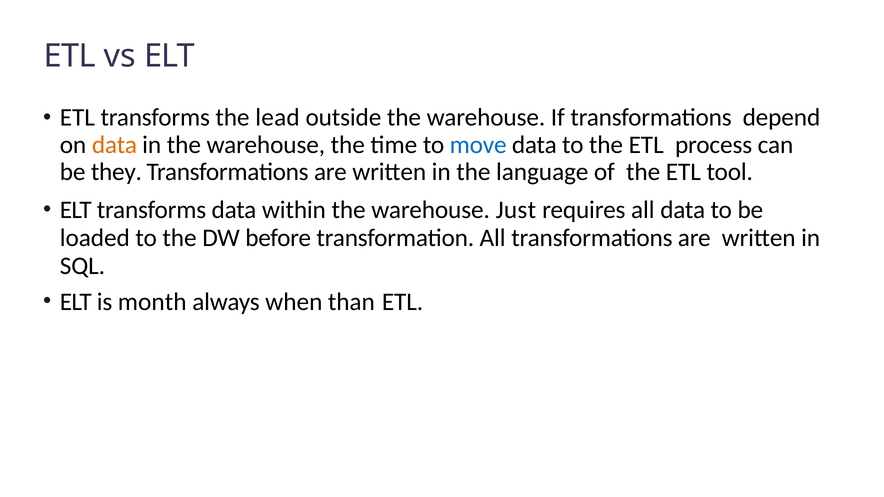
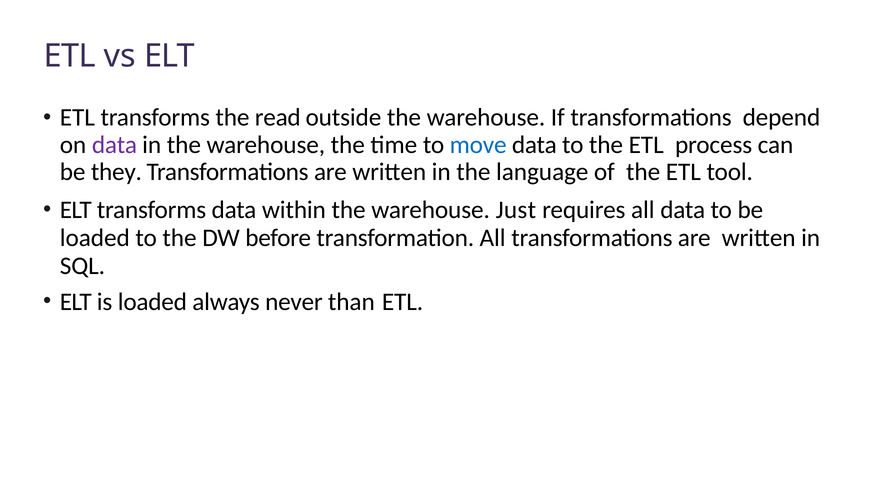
lead: lead -> read
data at (114, 145) colour: orange -> purple
is month: month -> loaded
when: when -> never
